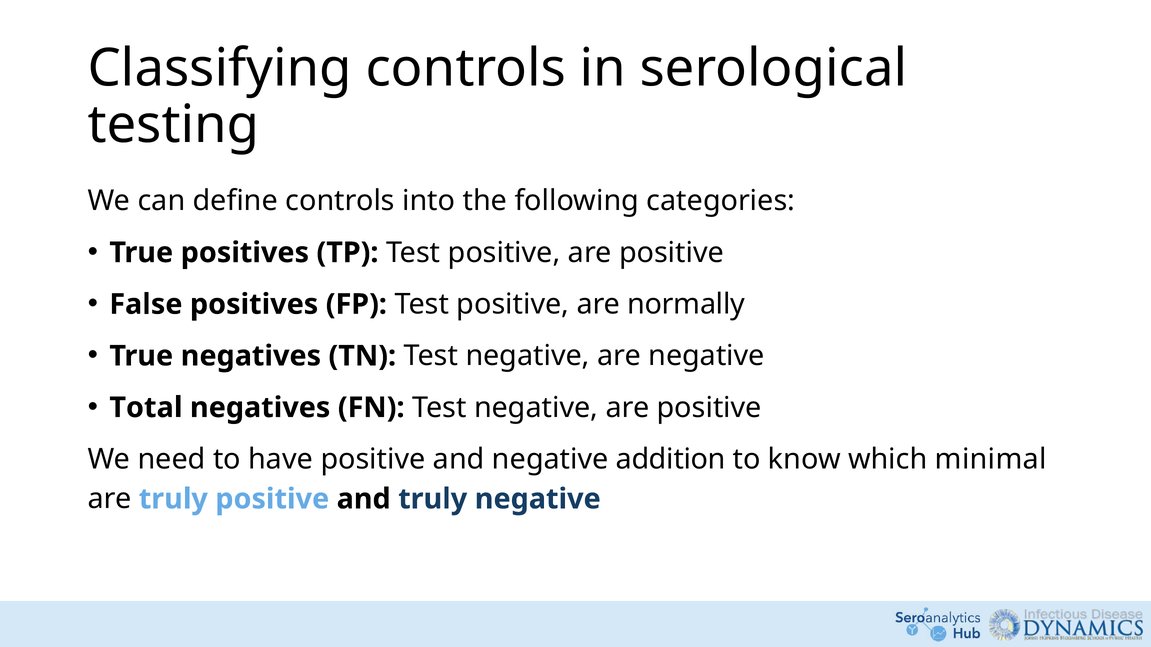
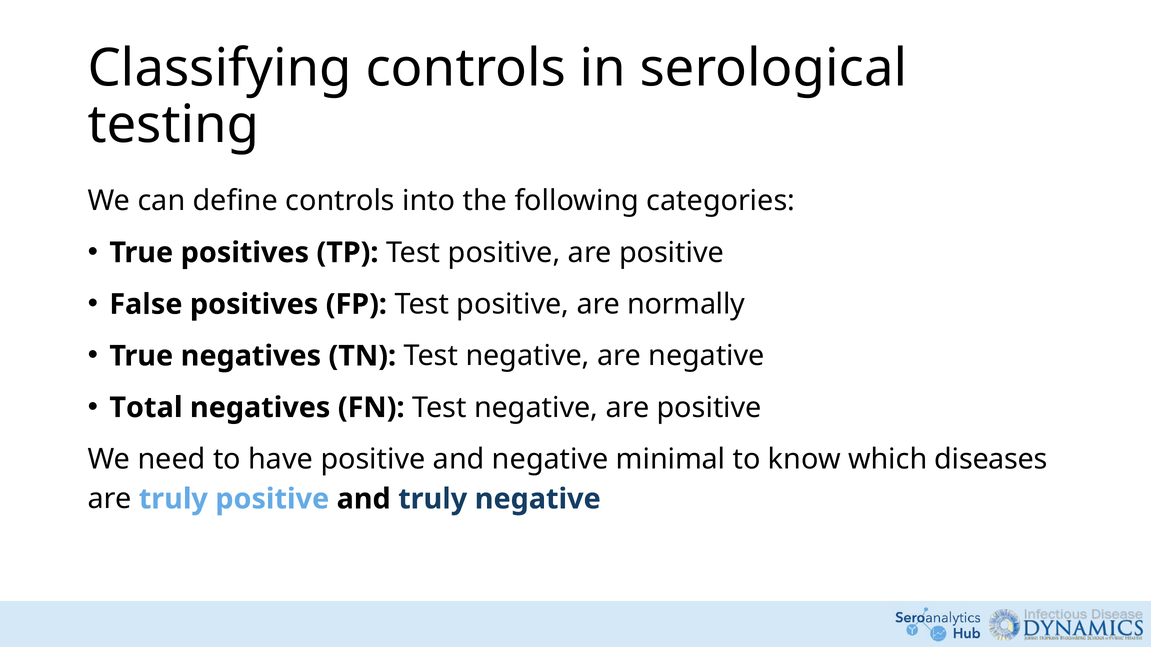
addition: addition -> minimal
minimal: minimal -> diseases
